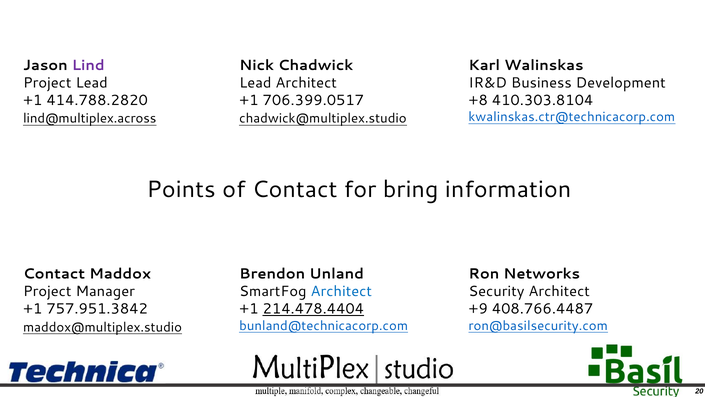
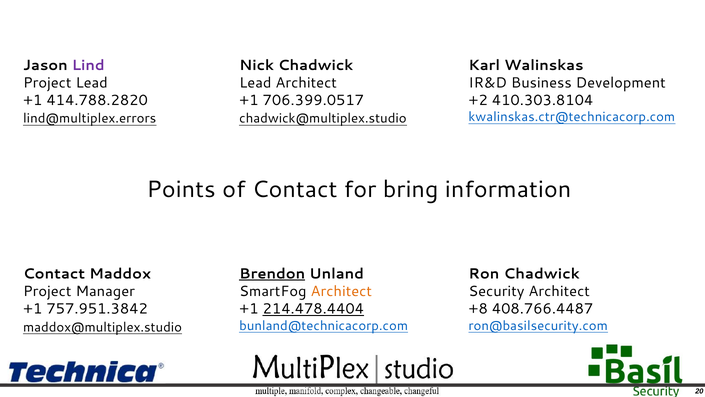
+8: +8 -> +2
lind@multiplex.across: lind@multiplex.across -> lind@multiplex.errors
Brendon underline: none -> present
Ron Networks: Networks -> Chadwick
Architect at (341, 291) colour: blue -> orange
+9: +9 -> +8
